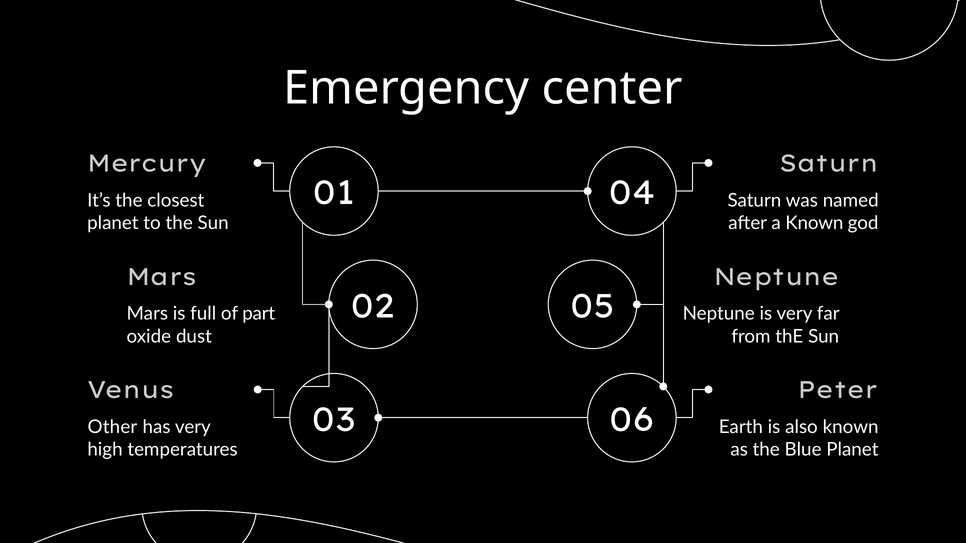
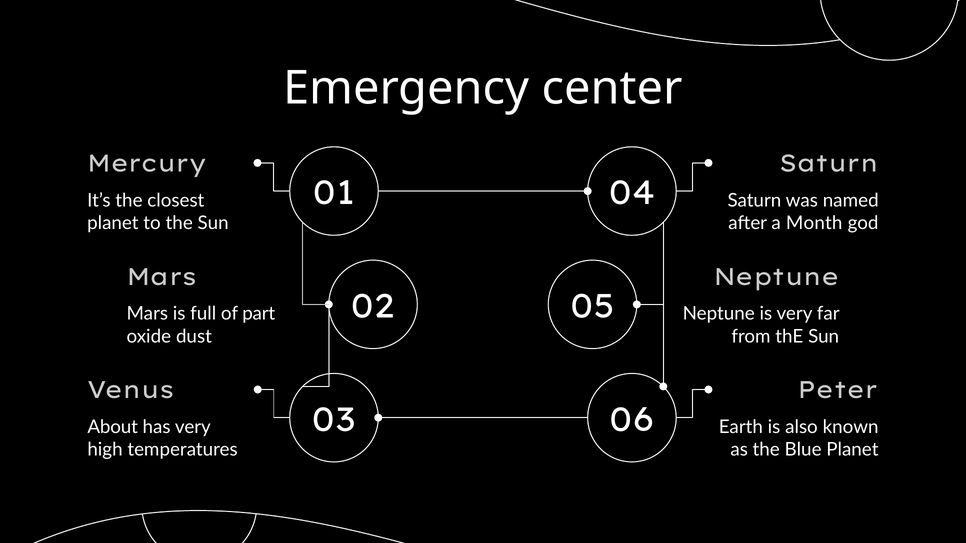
a Known: Known -> Month
Other: Other -> About
